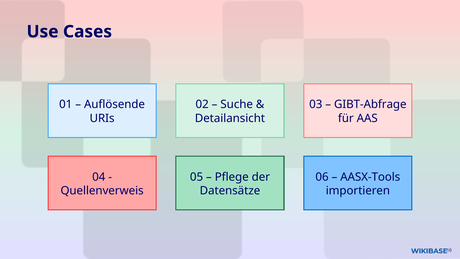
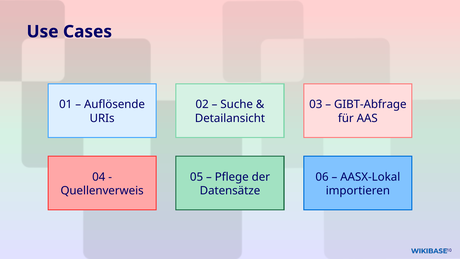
AASX-Tools: AASX-Tools -> AASX-Lokal
